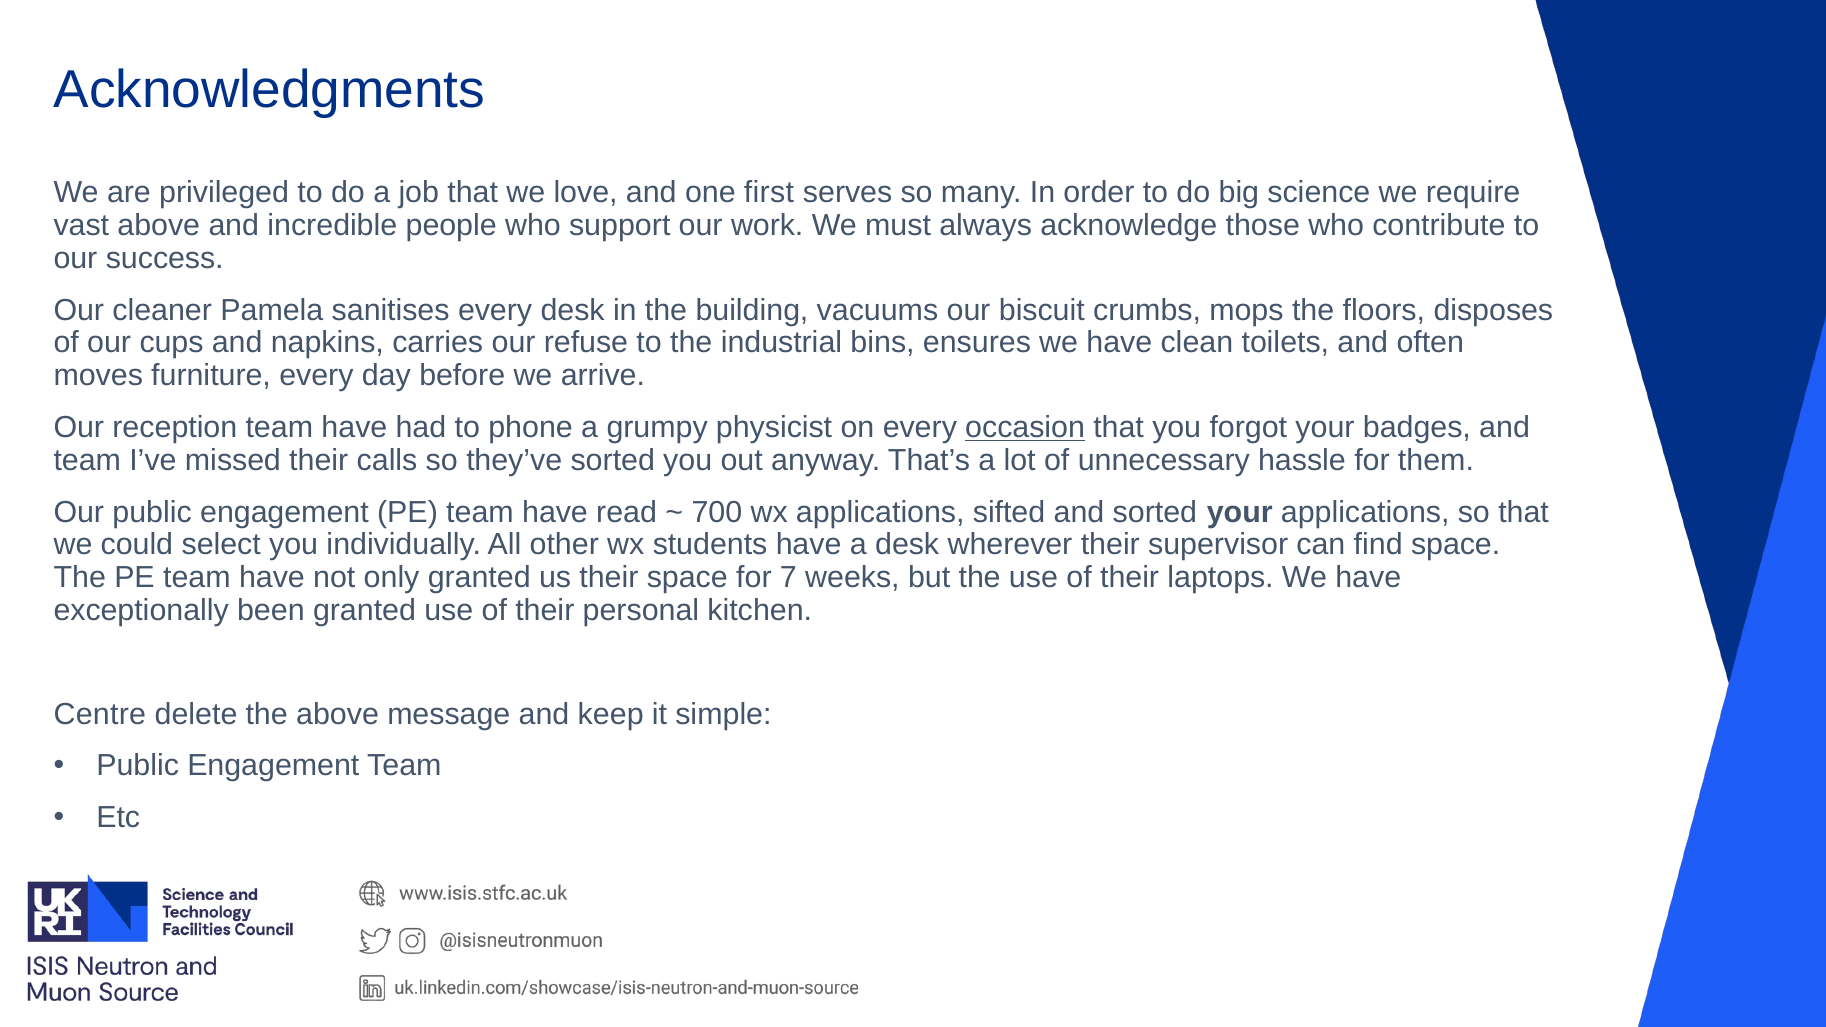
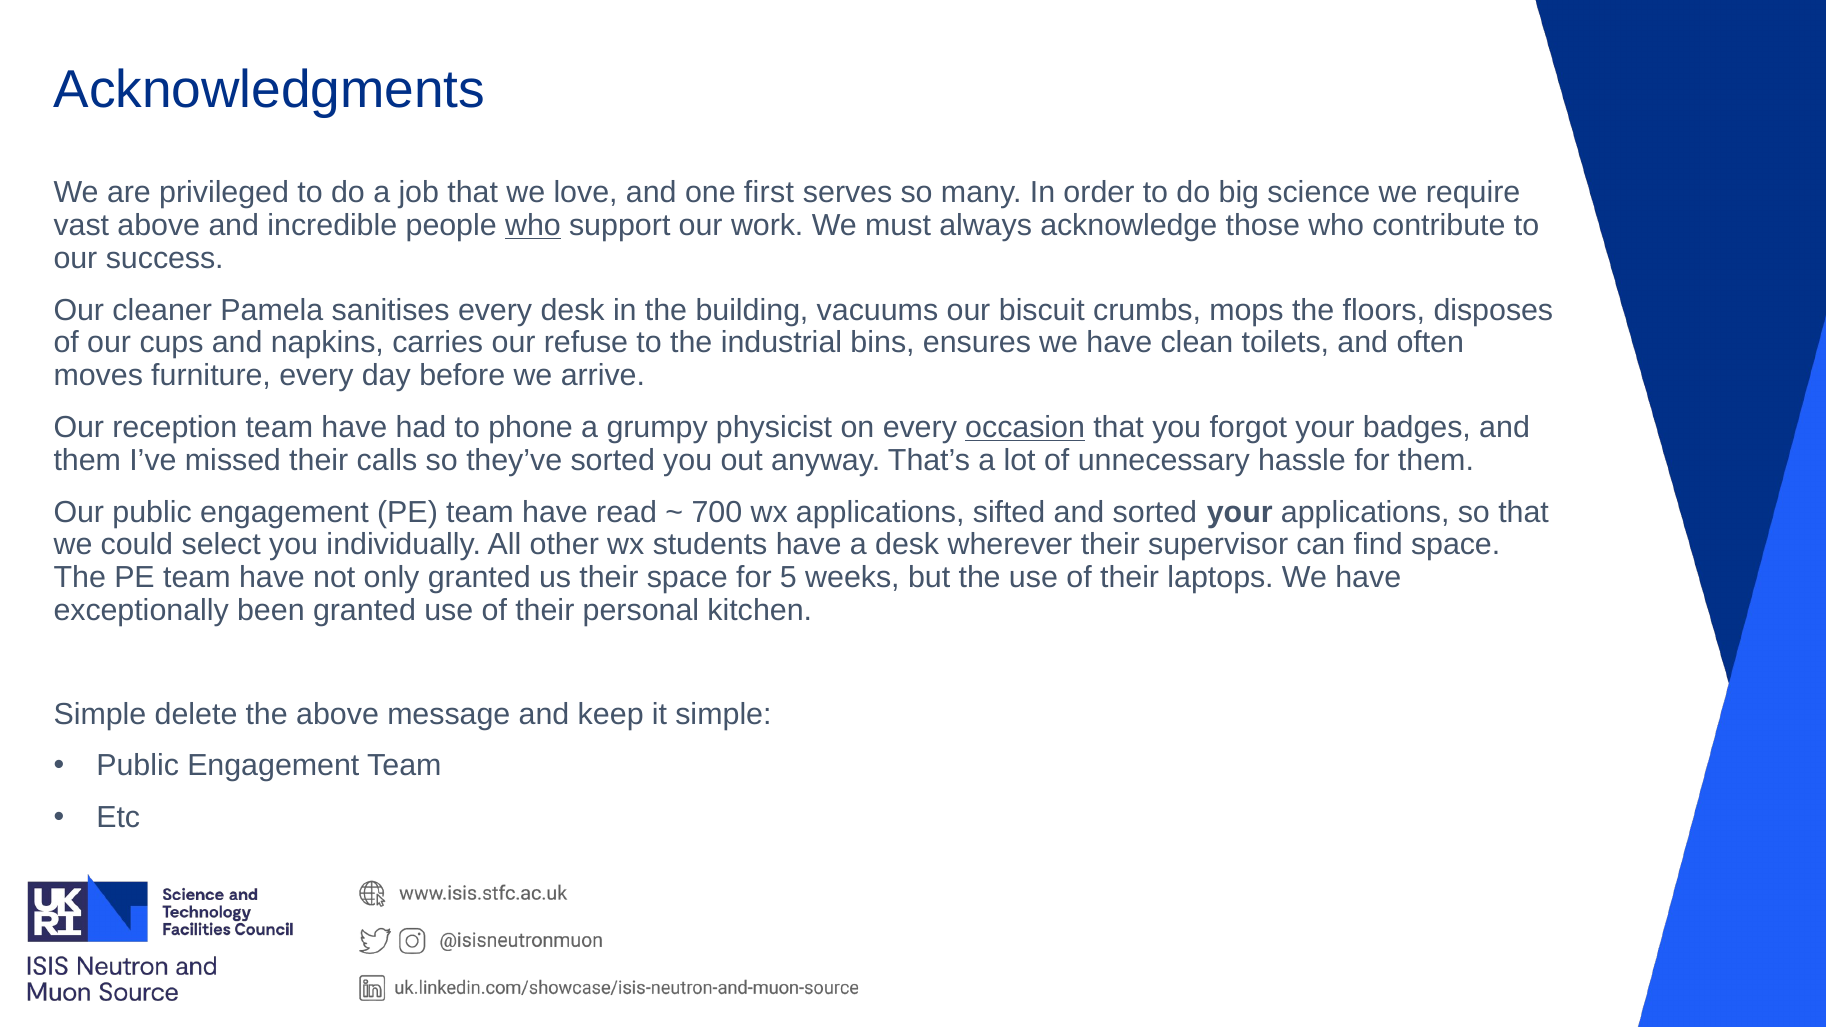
who at (533, 226) underline: none -> present
team at (87, 460): team -> them
7: 7 -> 5
Centre at (100, 714): Centre -> Simple
